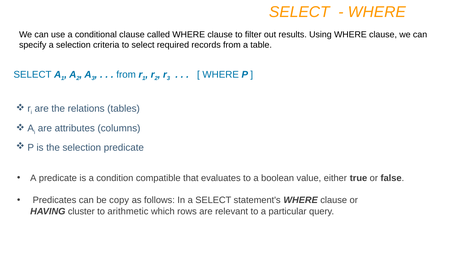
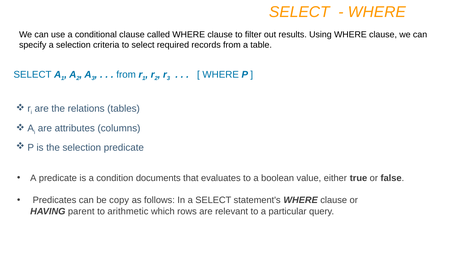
compatible: compatible -> documents
cluster: cluster -> parent
